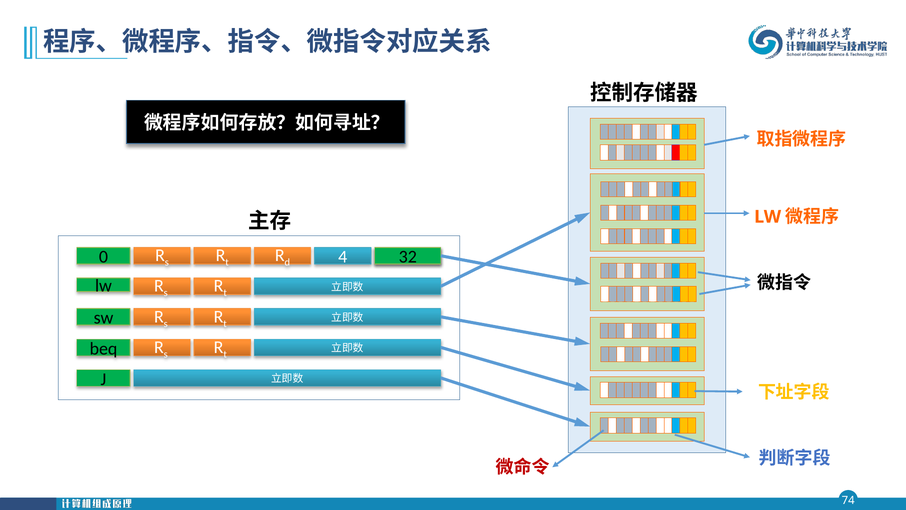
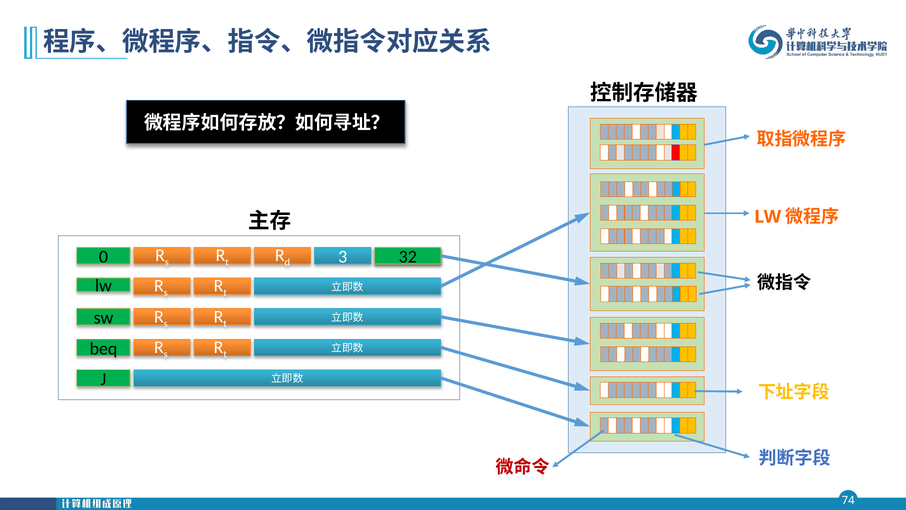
4: 4 -> 3
